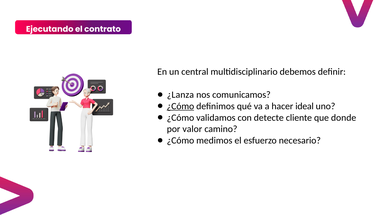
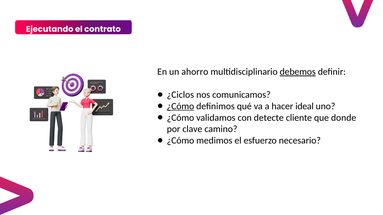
central: central -> ahorro
debemos underline: none -> present
¿Lanza: ¿Lanza -> ¿Ciclos
valor: valor -> clave
